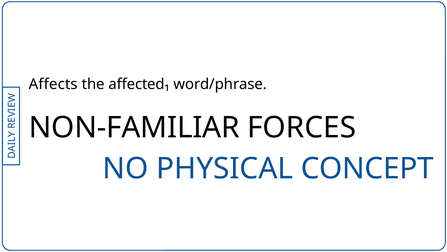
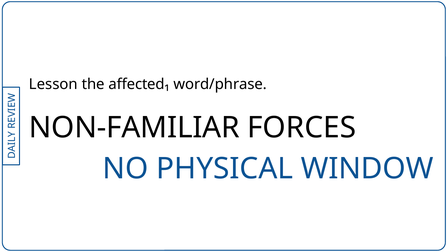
Affects: Affects -> Lesson
CONCEPT: CONCEPT -> WINDOW
